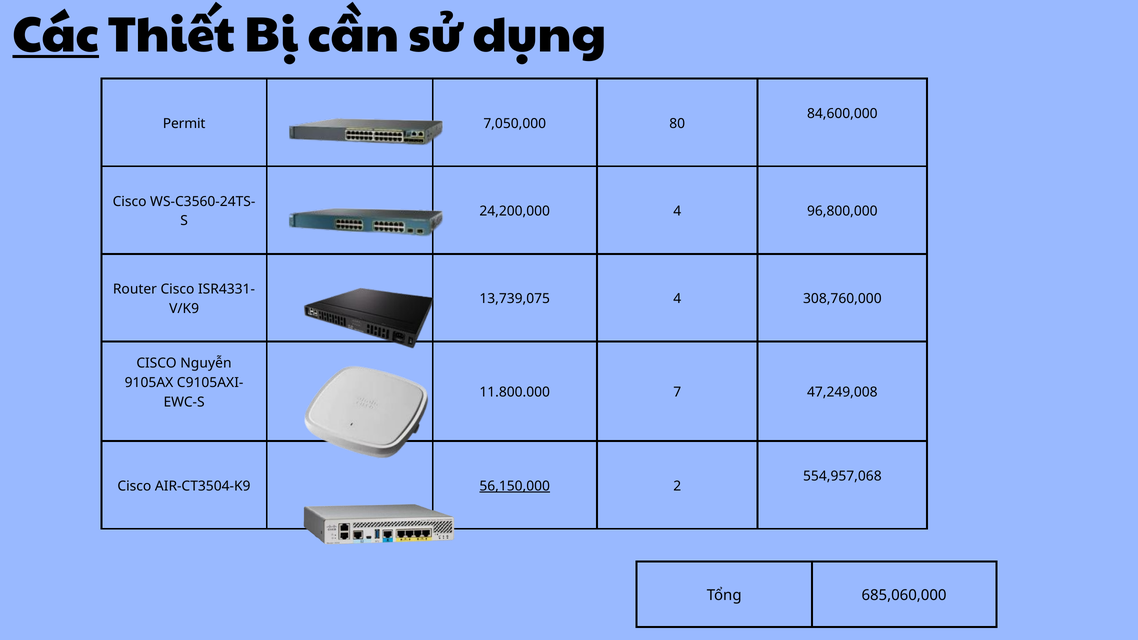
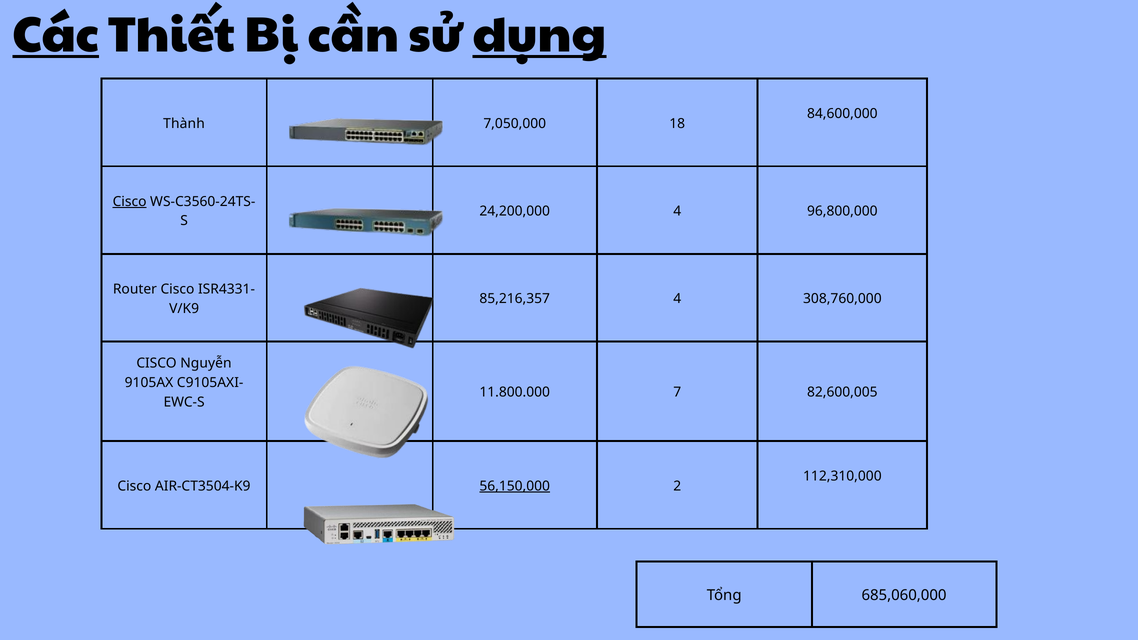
dụng underline: none -> present
Permit: Permit -> Thành
80: 80 -> 18
Cisco at (130, 202) underline: none -> present
13,739,075: 13,739,075 -> 85,216,357
47,249,008: 47,249,008 -> 82,600,005
554,957,068: 554,957,068 -> 112,310,000
